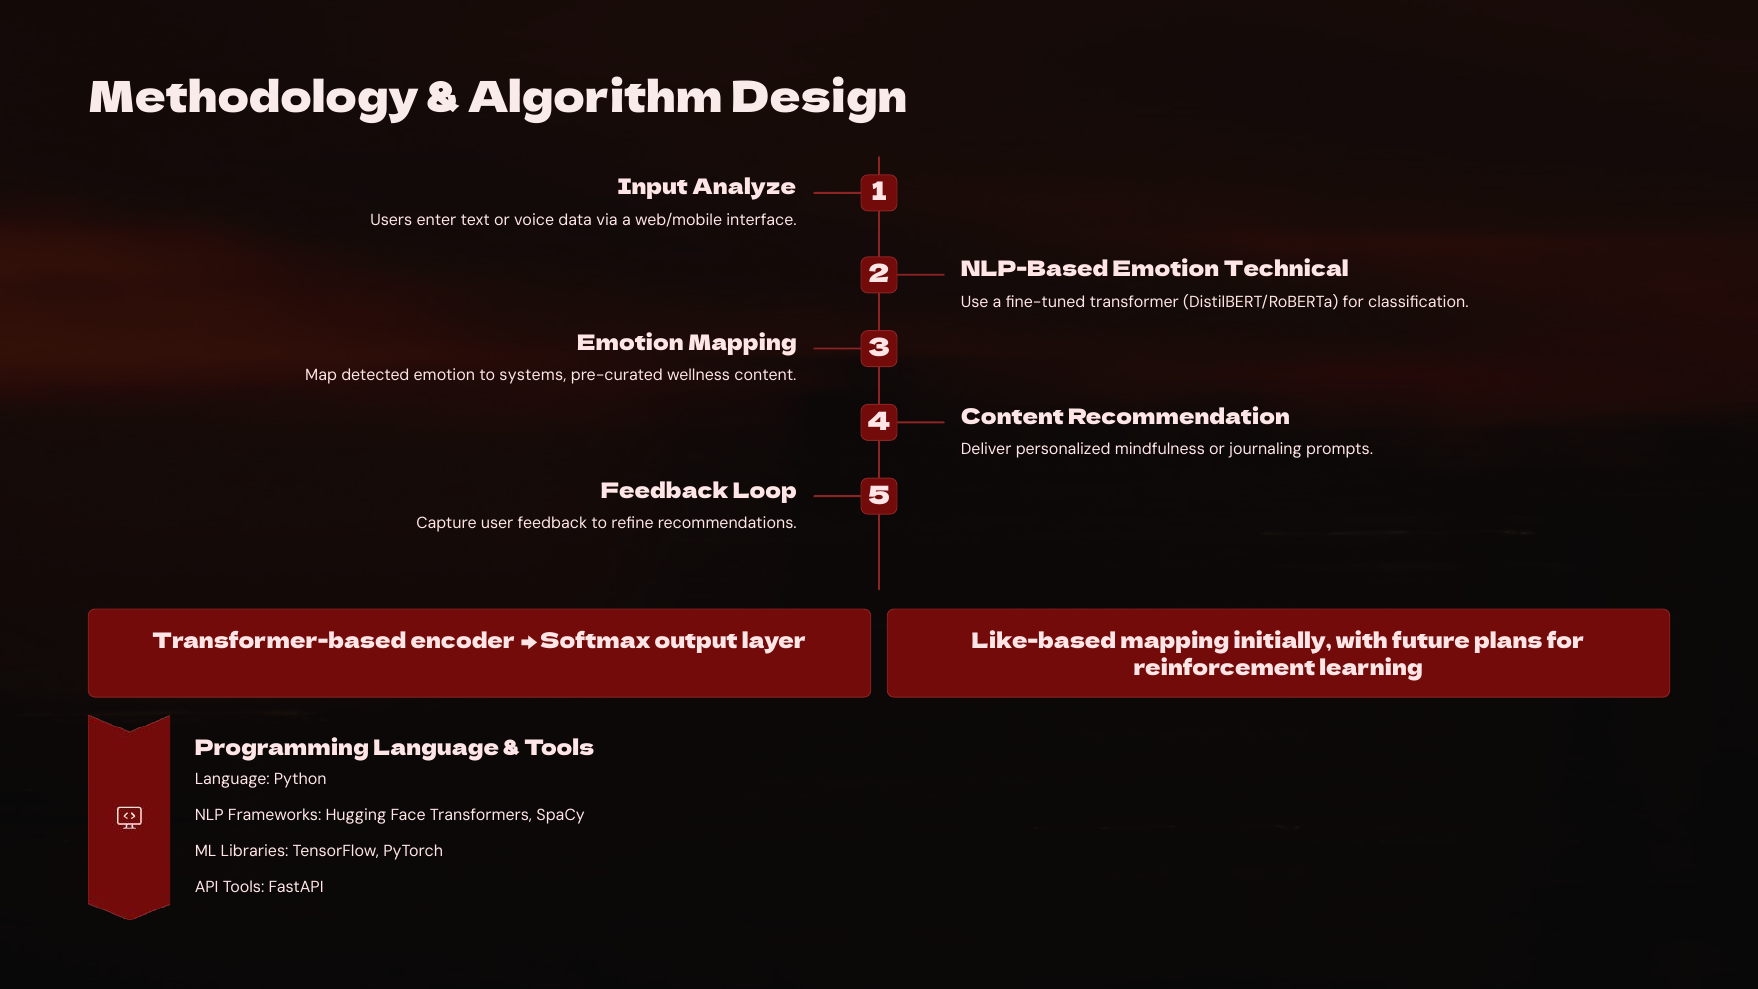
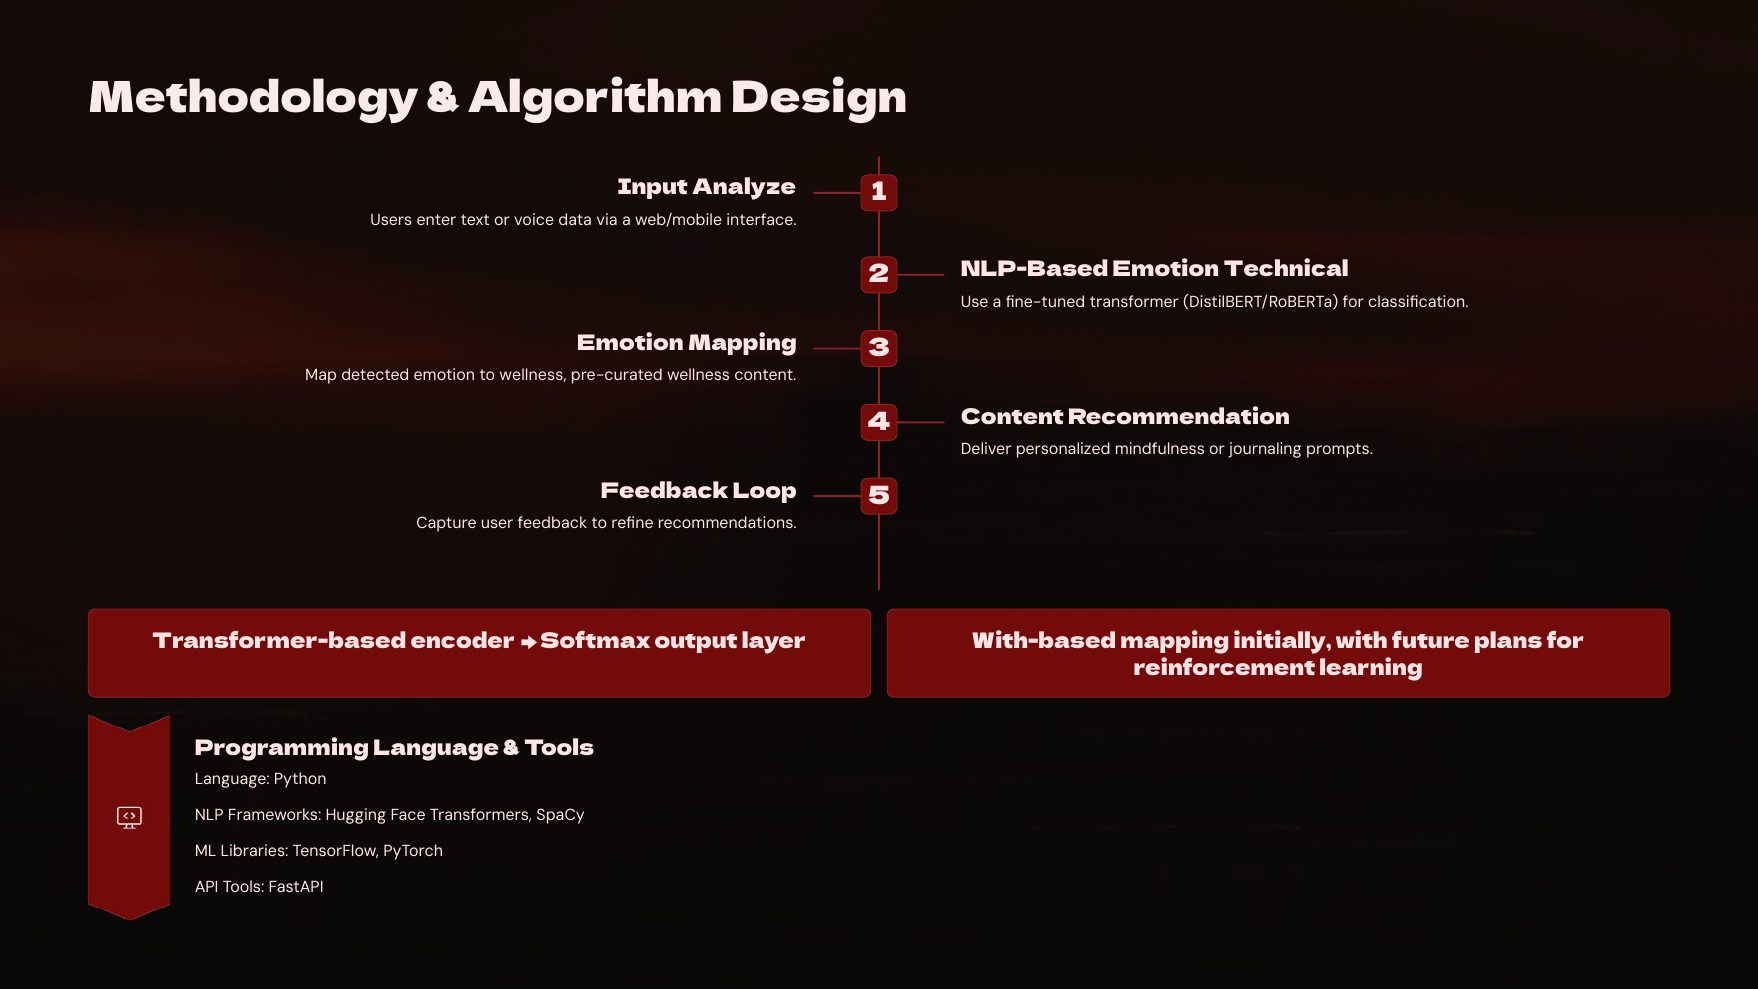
to systems: systems -> wellness
Like-based: Like-based -> With-based
